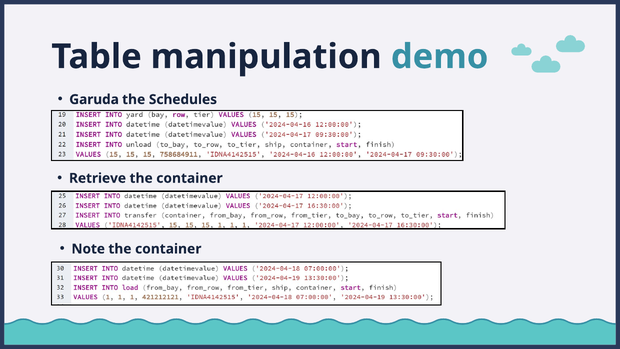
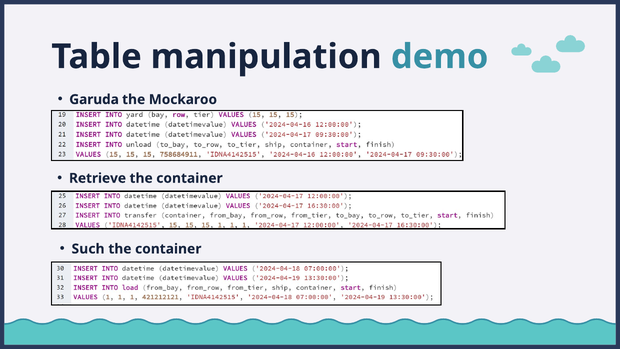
Schedules: Schedules -> Mockaroo
Note: Note -> Such
